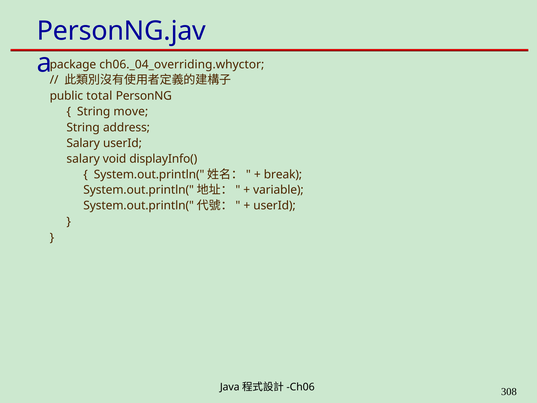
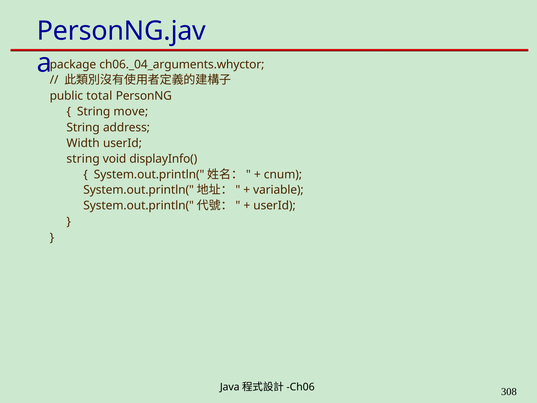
ch06._04_overriding.whyctor: ch06._04_overriding.whyctor -> ch06._04_arguments.whyctor
Salary at (83, 143): Salary -> Width
salary at (83, 159): salary -> string
break: break -> cnum
